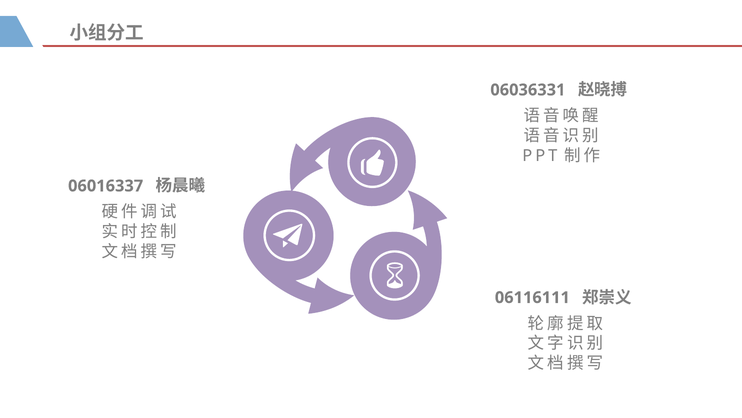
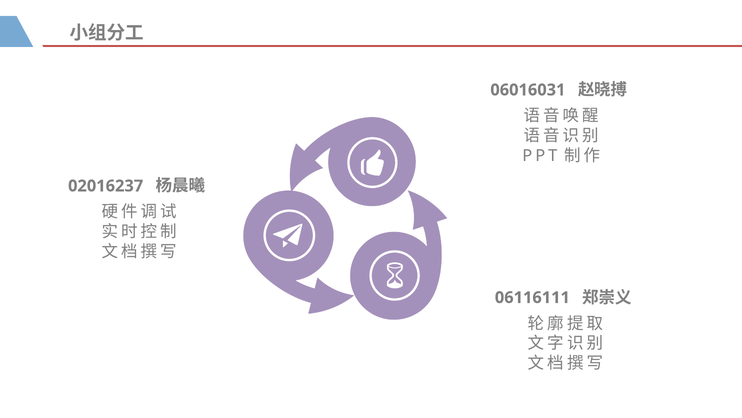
06036331: 06036331 -> 06016031
06016337: 06016337 -> 02016237
